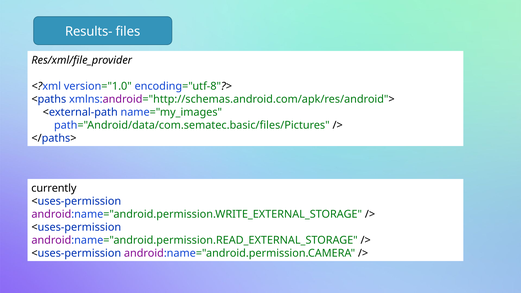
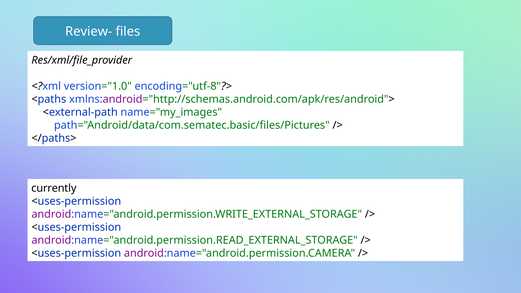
Results-: Results- -> Review-
